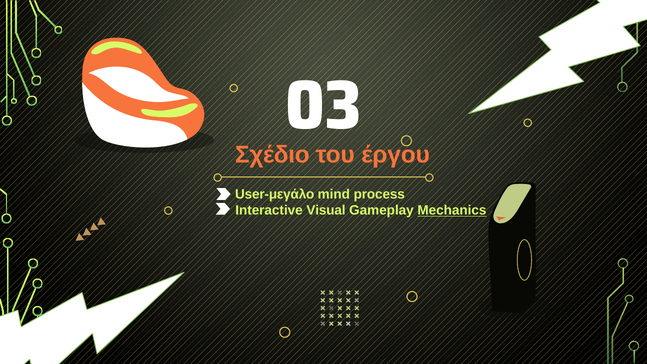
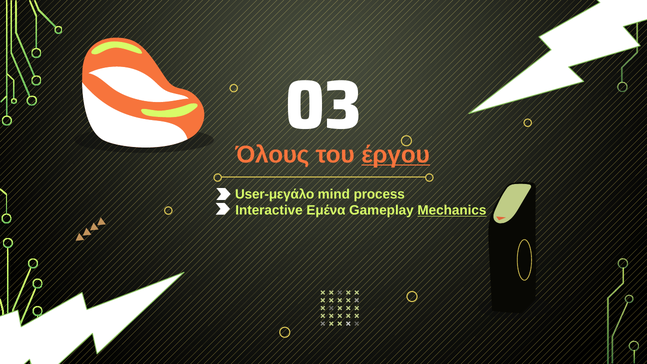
Σχέδιο: Σχέδιο -> Όλους
έργου underline: none -> present
Visual: Visual -> Εμένα
